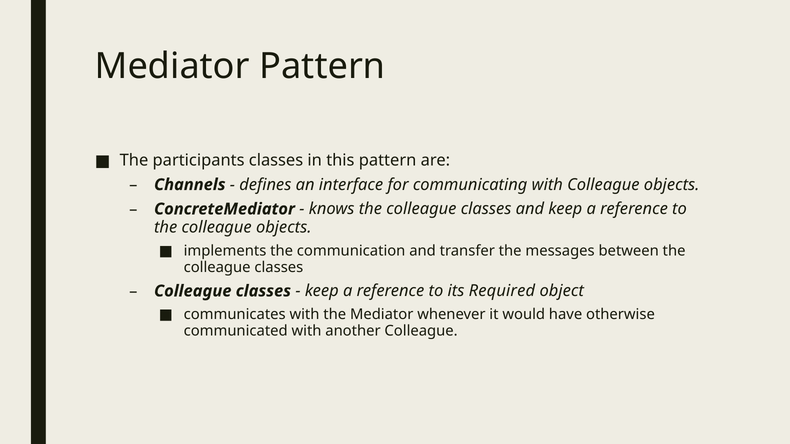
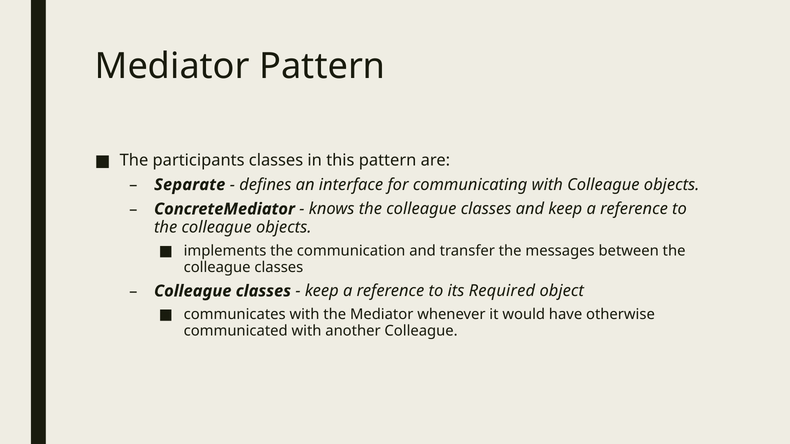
Channels: Channels -> Separate
